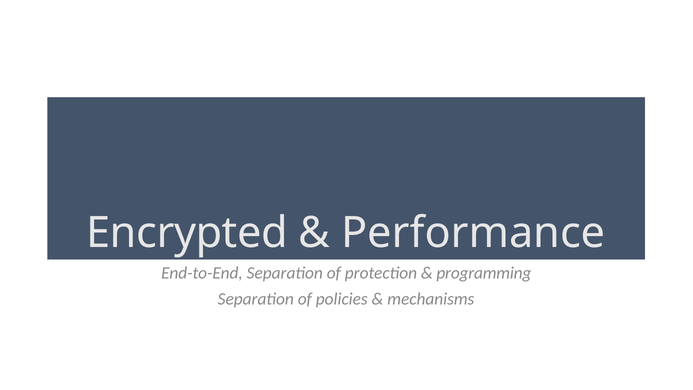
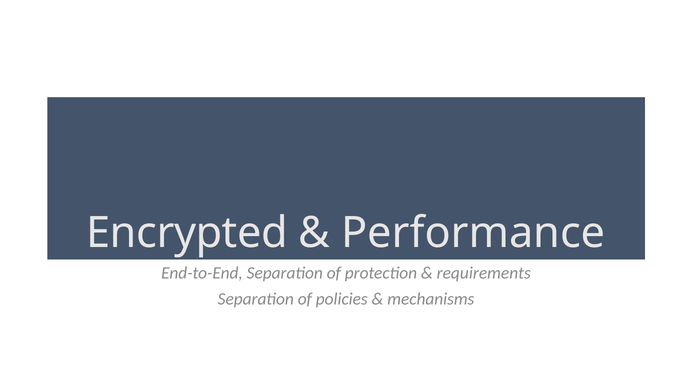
programming: programming -> requirements
